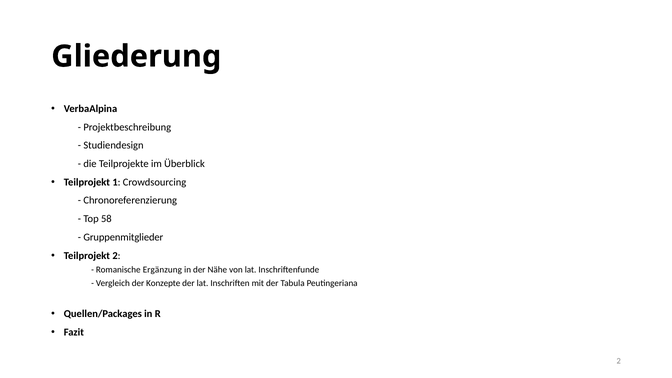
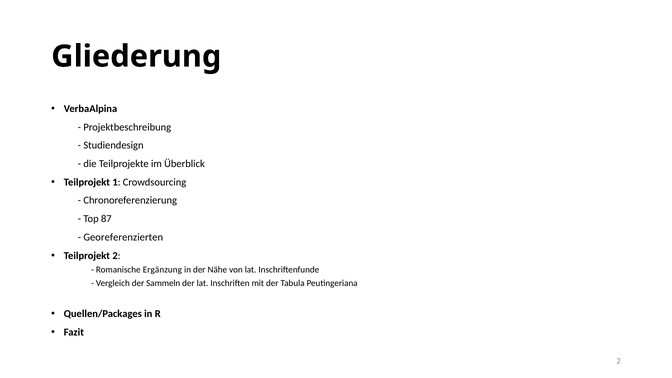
58: 58 -> 87
Gruppenmitglieder: Gruppenmitglieder -> Georeferenzierten
Konzepte: Konzepte -> Sammeln
